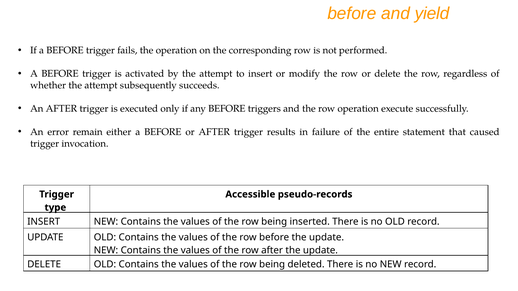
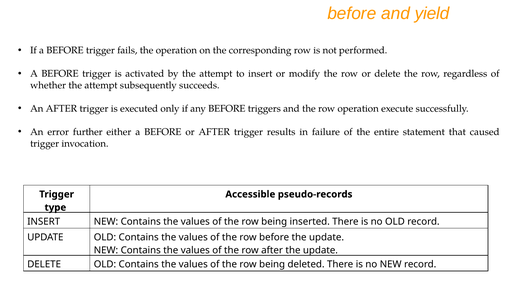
remain: remain -> further
